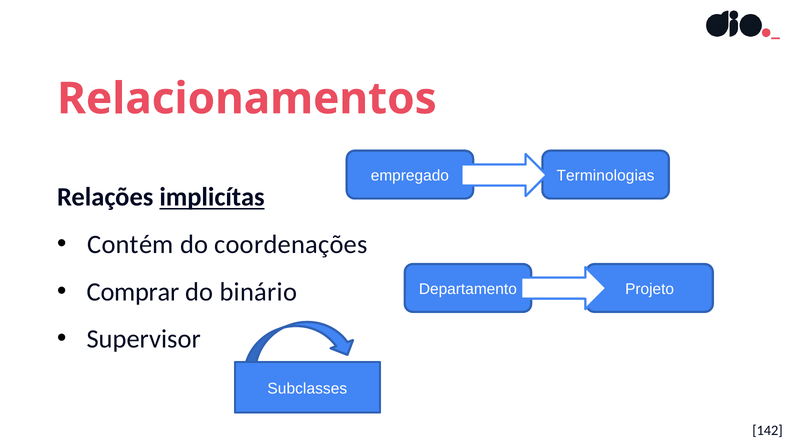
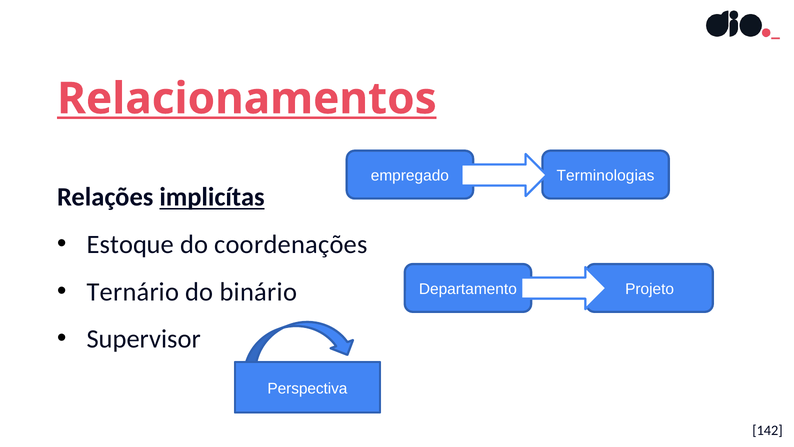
Relacionamentos underline: none -> present
Contém: Contém -> Estoque
Comprar: Comprar -> Ternário
Subclasses: Subclasses -> Perspectiva
